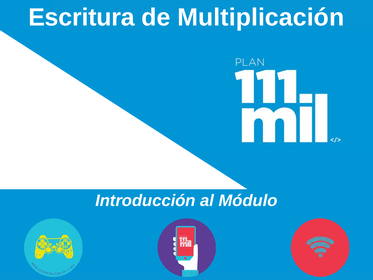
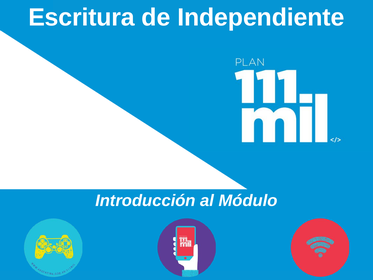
Multiplicación: Multiplicación -> Independiente
